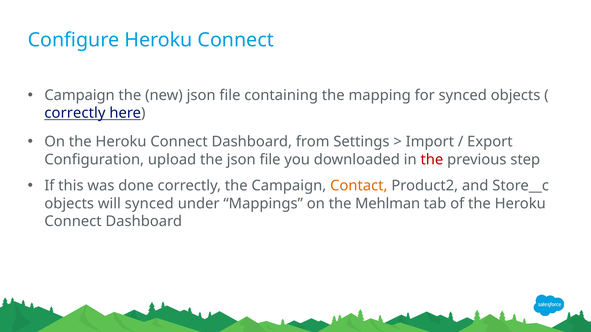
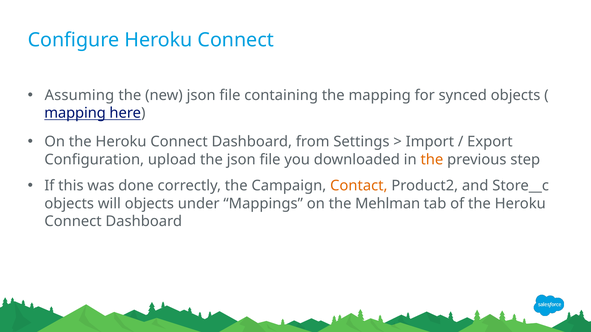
Campaign at (80, 95): Campaign -> Assuming
correctly at (75, 113): correctly -> mapping
the at (432, 160) colour: red -> orange
will synced: synced -> objects
